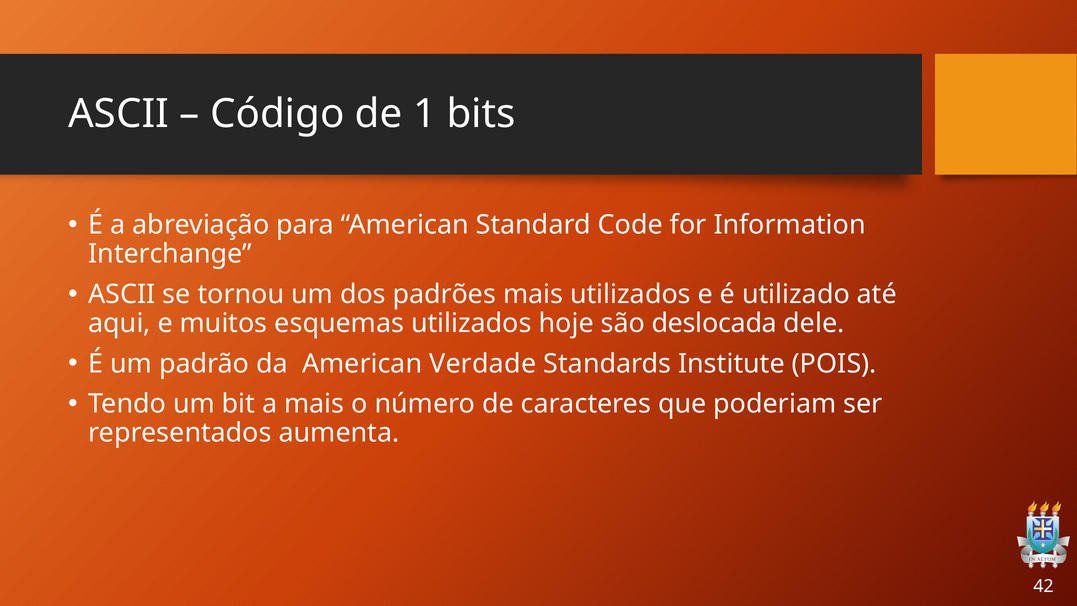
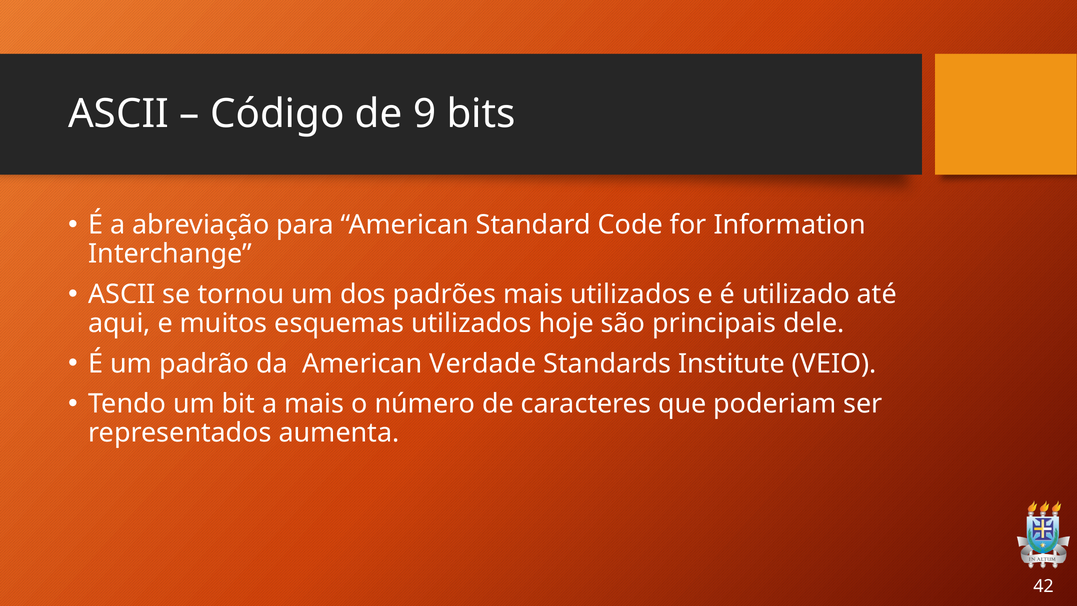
1: 1 -> 9
deslocada: deslocada -> principais
POIS: POIS -> VEIO
